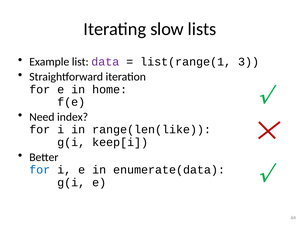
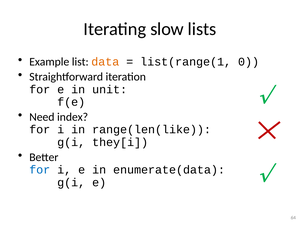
data colour: purple -> orange
3: 3 -> 0
home: home -> unit
keep[i: keep[i -> they[i
